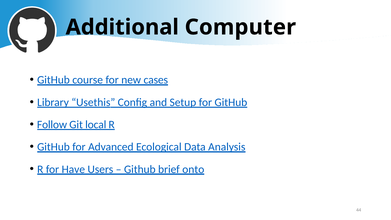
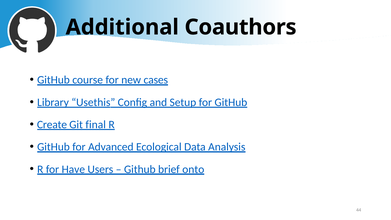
Computer: Computer -> Coauthors
Follow: Follow -> Create
local: local -> final
